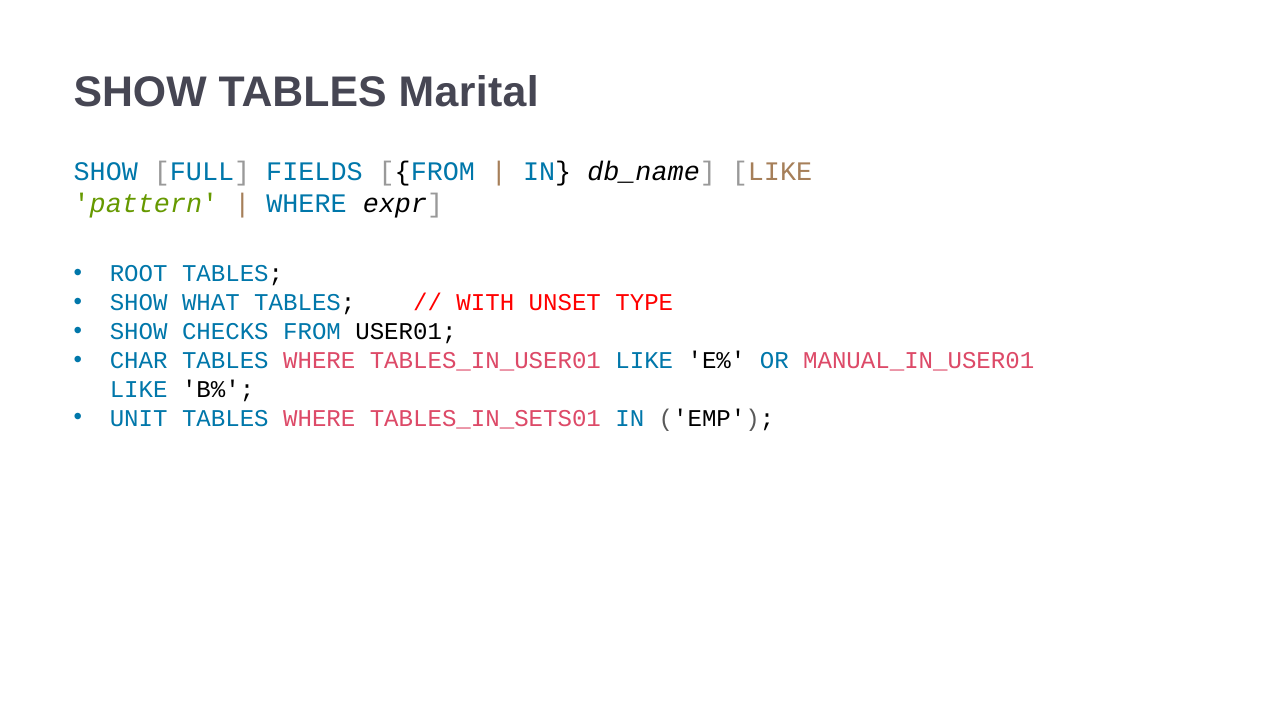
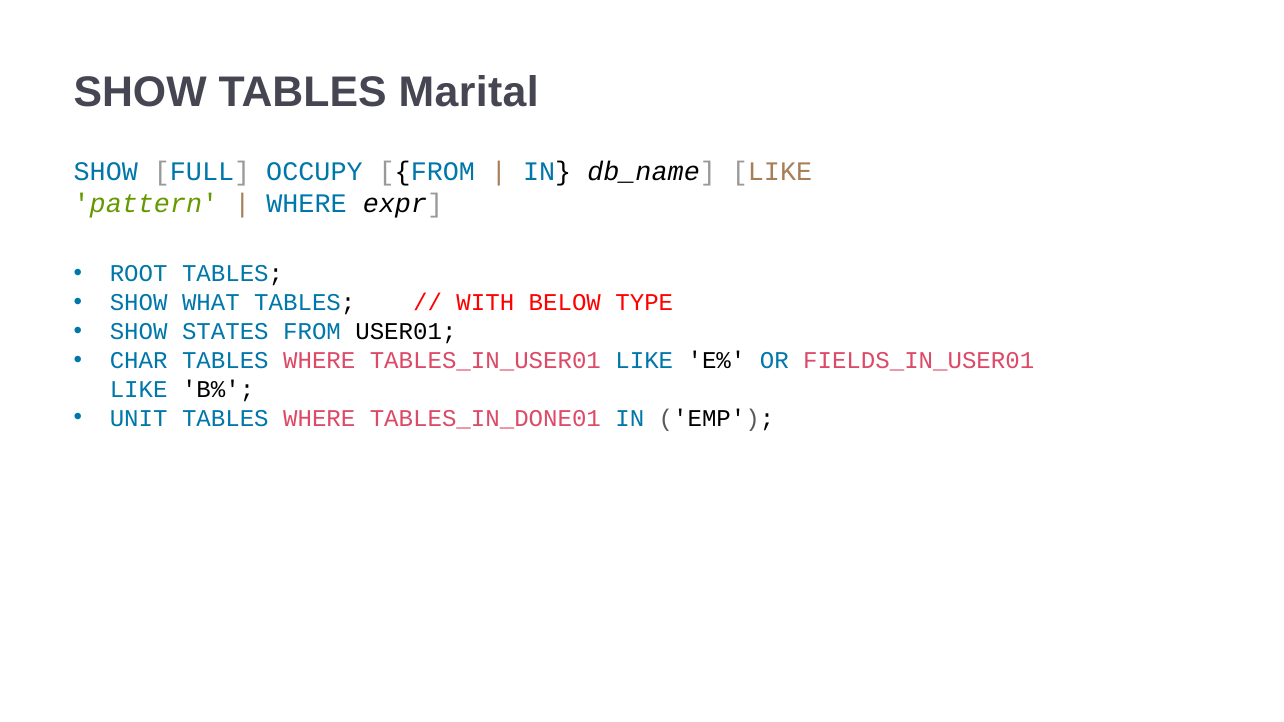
FIELDS: FIELDS -> OCCUPY
UNSET: UNSET -> BELOW
CHECKS: CHECKS -> STATES
MANUAL_IN_USER01: MANUAL_IN_USER01 -> FIELDS_IN_USER01
TABLES_IN_SETS01: TABLES_IN_SETS01 -> TABLES_IN_DONE01
